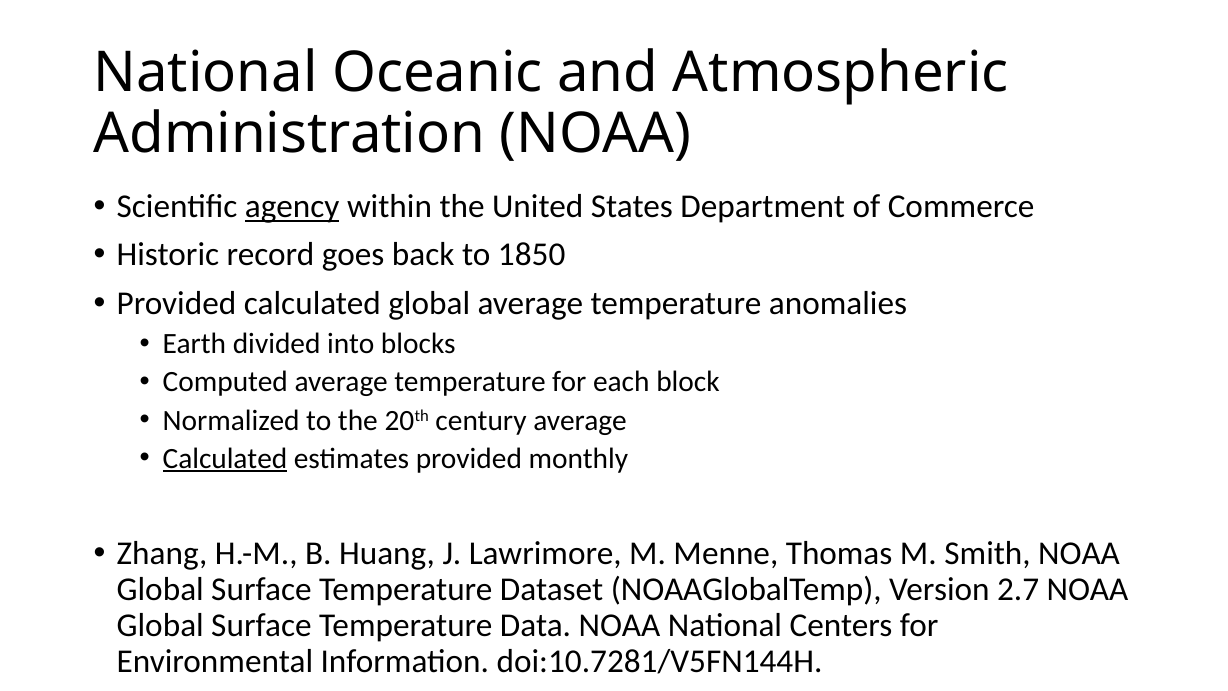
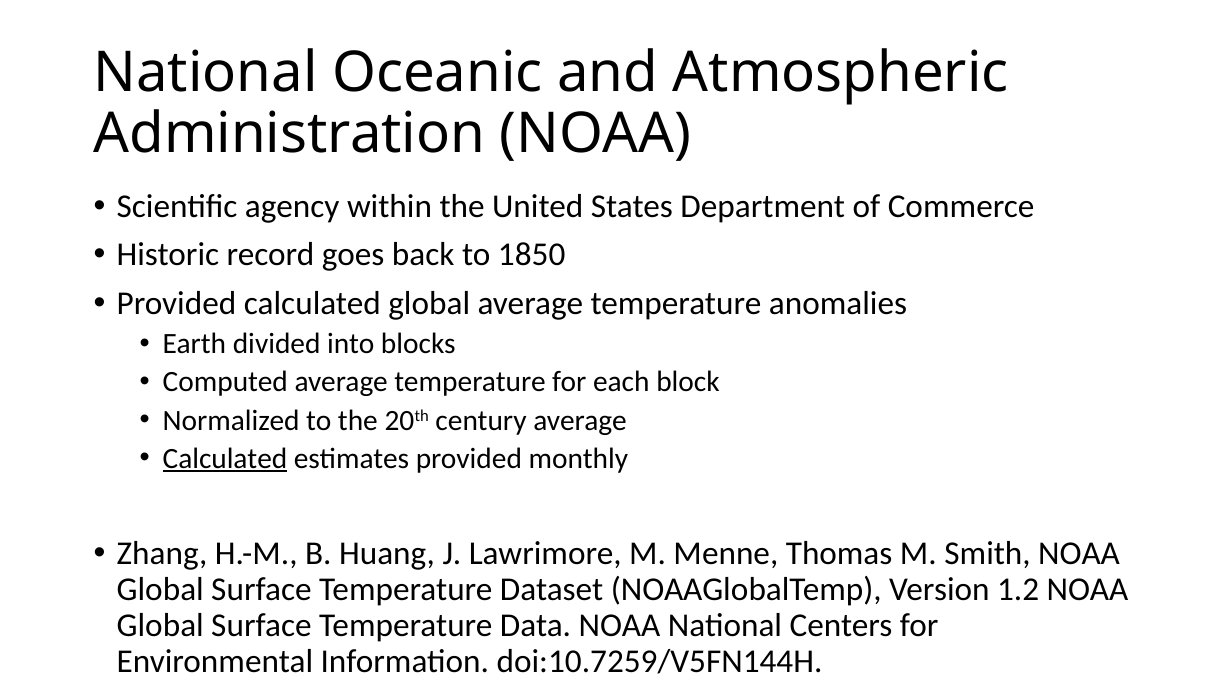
agency underline: present -> none
2.7: 2.7 -> 1.2
doi:10.7281/V5FN144H: doi:10.7281/V5FN144H -> doi:10.7259/V5FN144H
